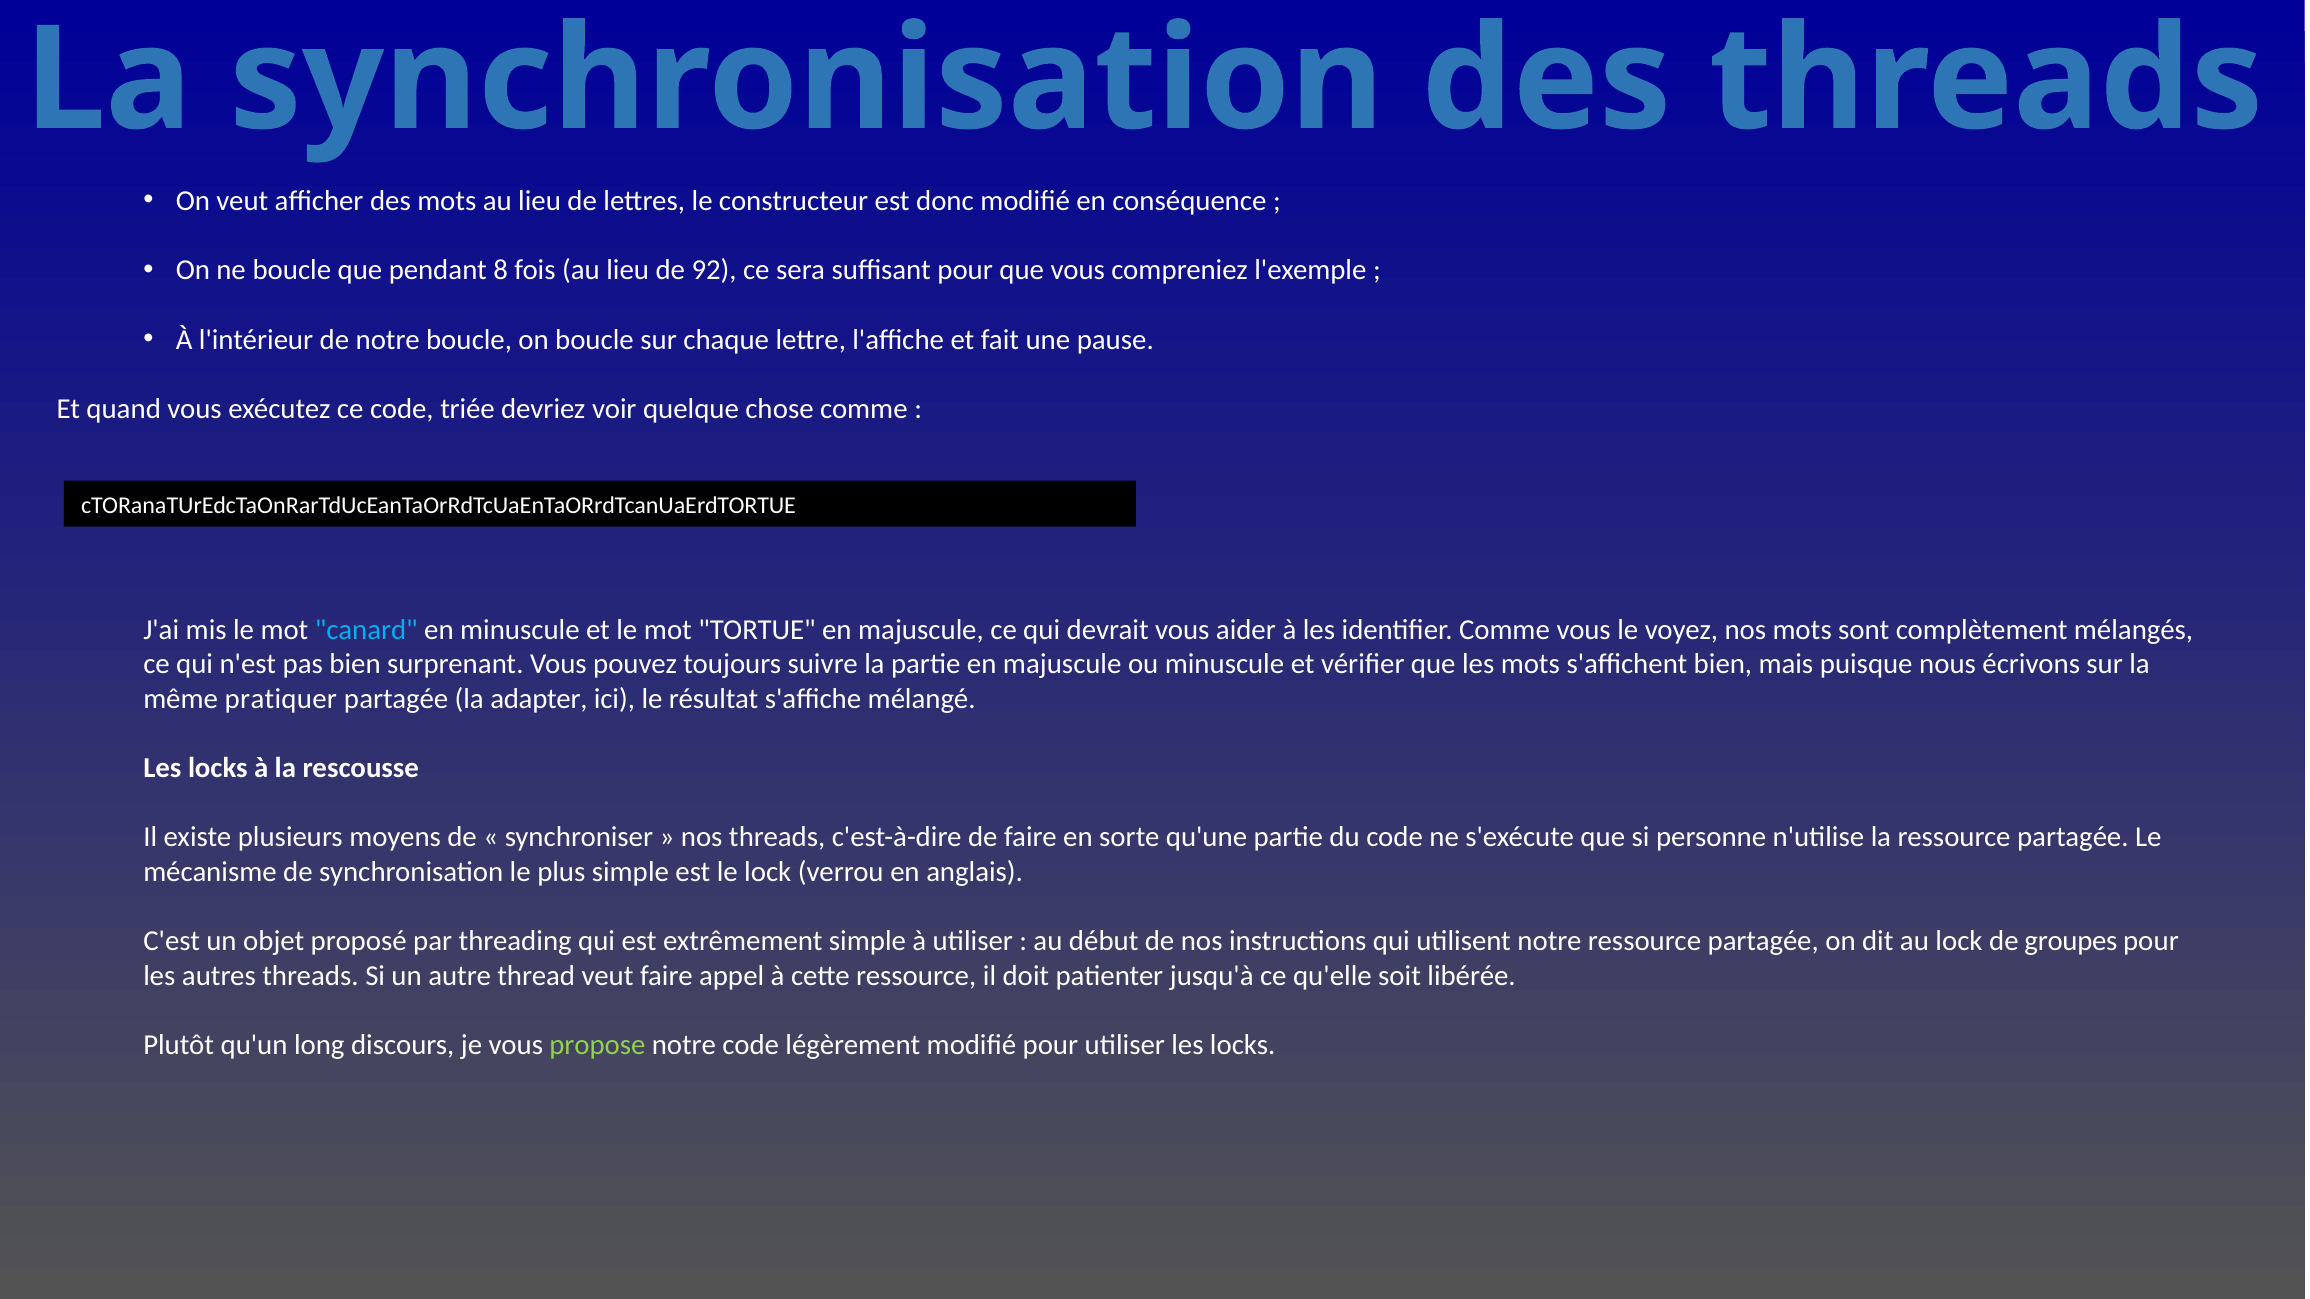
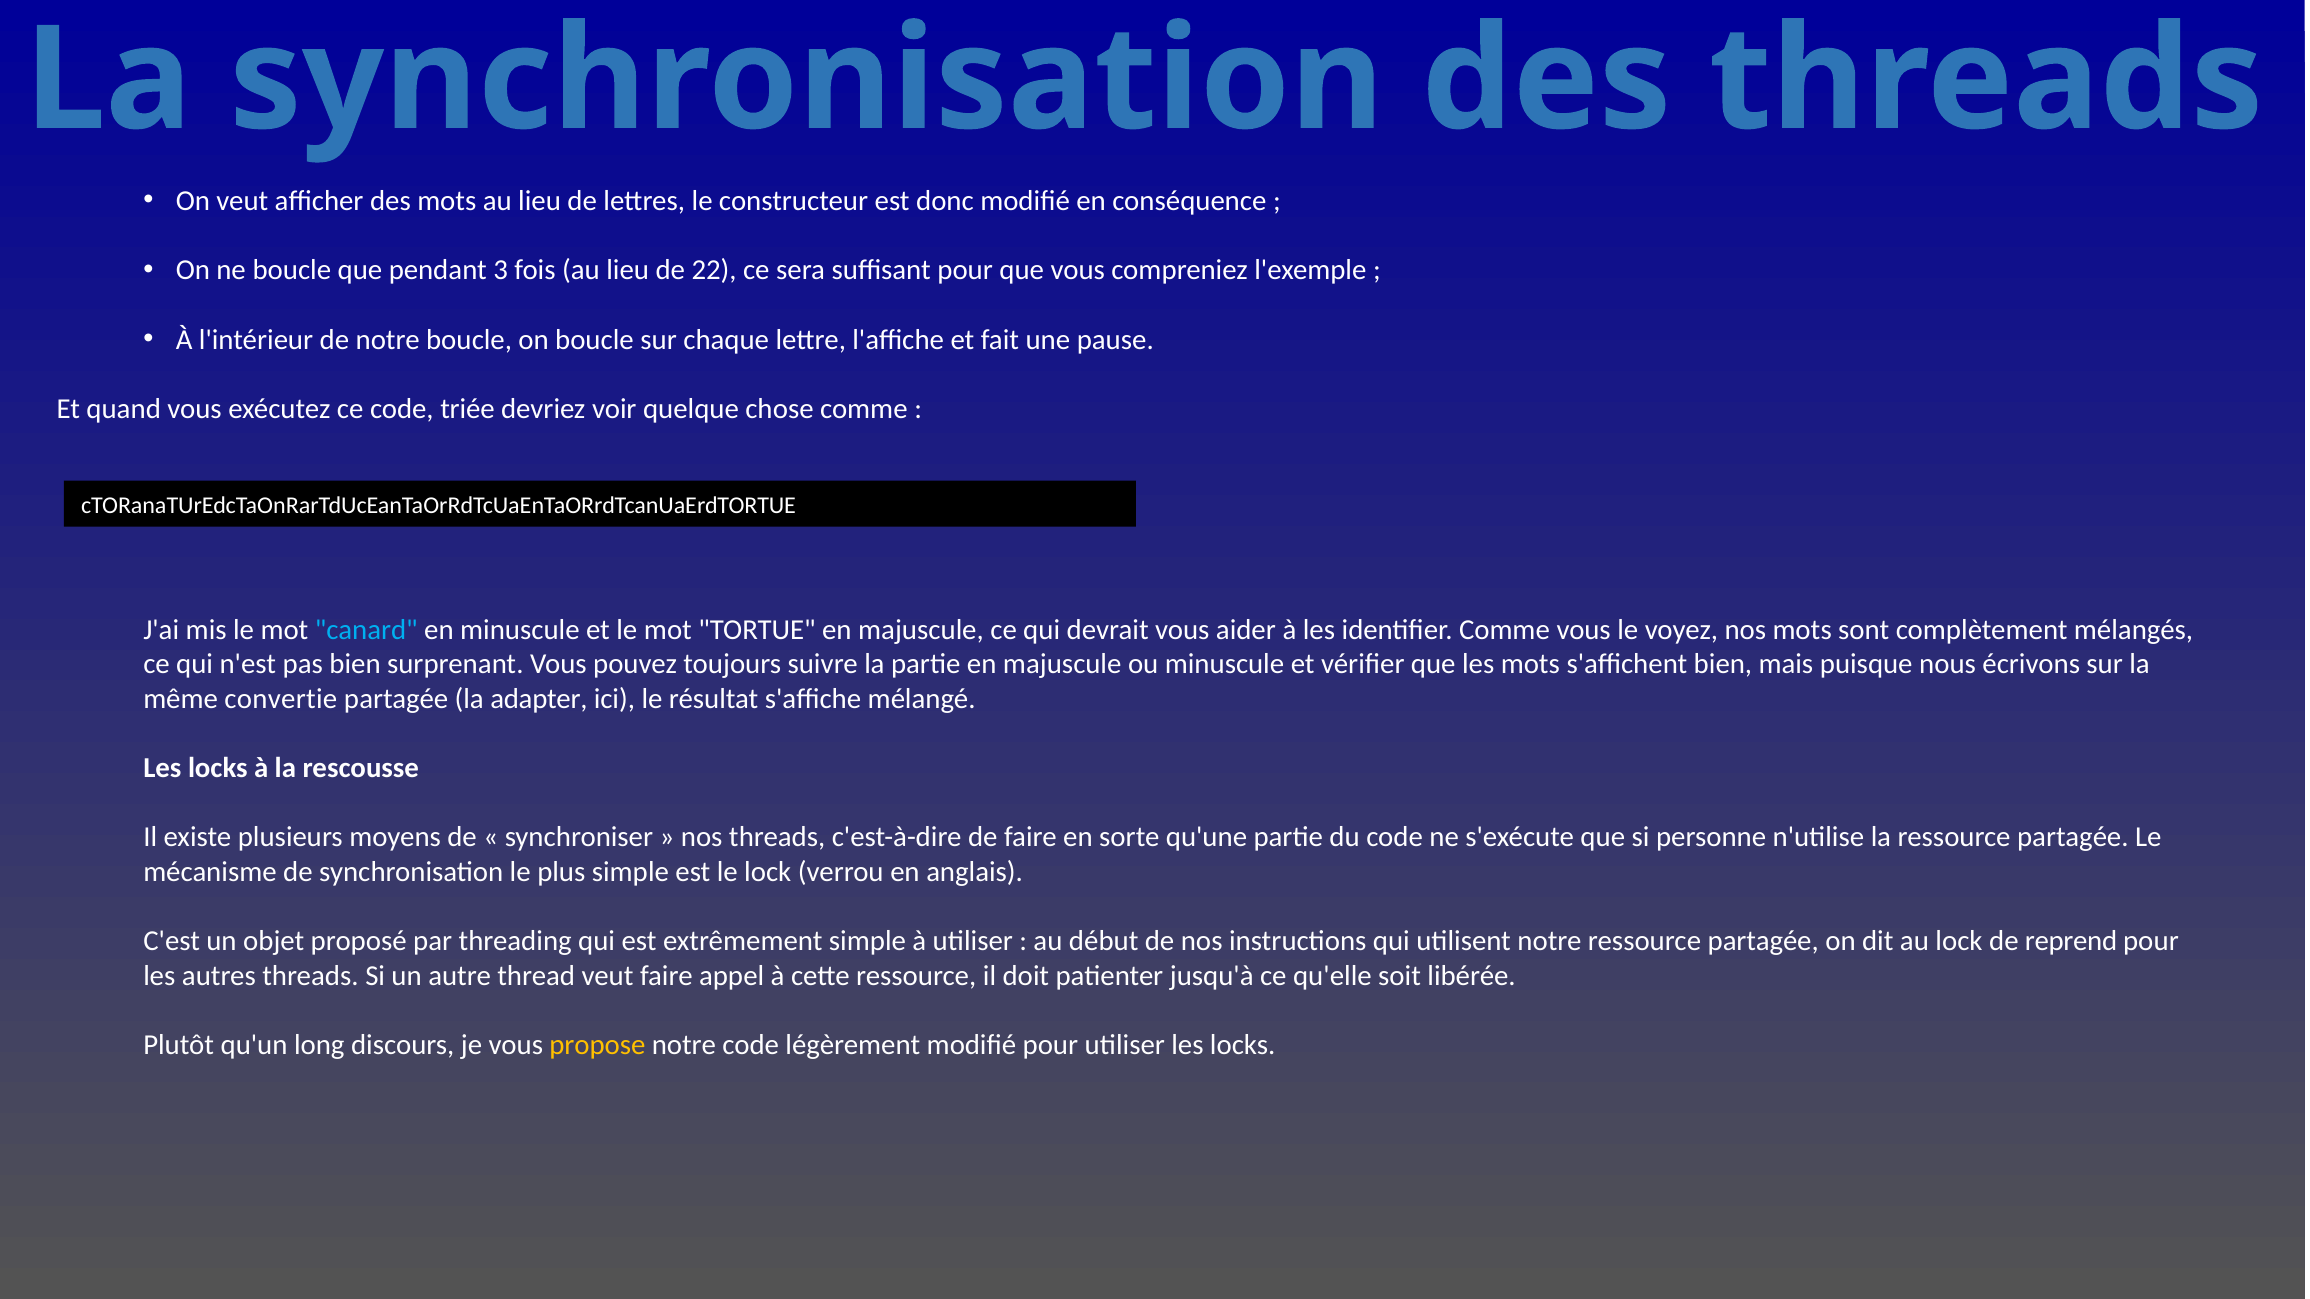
8: 8 -> 3
92: 92 -> 22
pratiquer: pratiquer -> convertie
groupes: groupes -> reprend
propose colour: light green -> yellow
